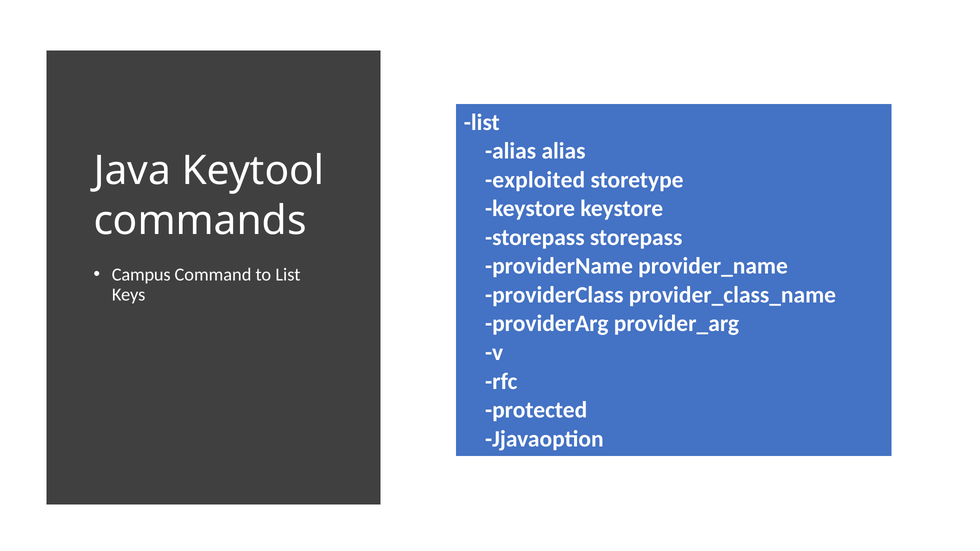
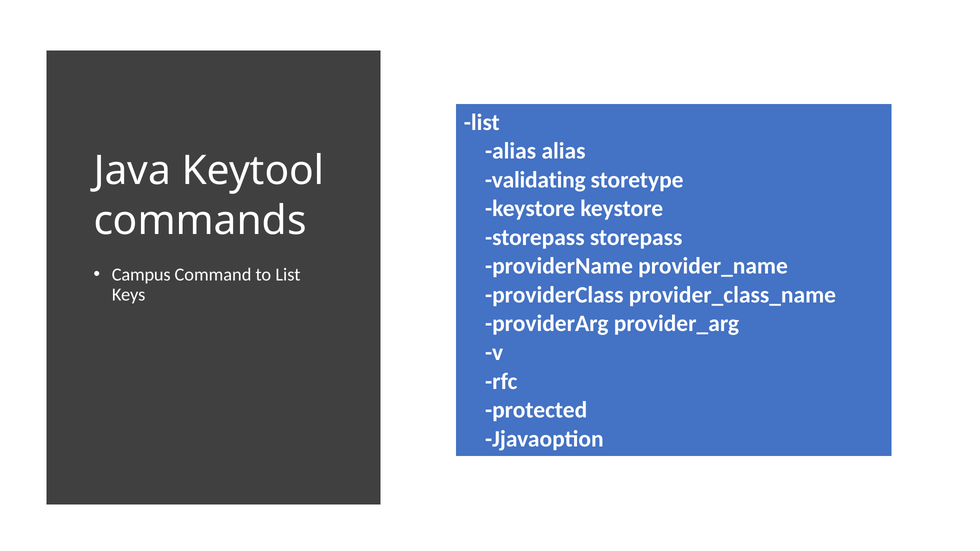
exploited: exploited -> validating
